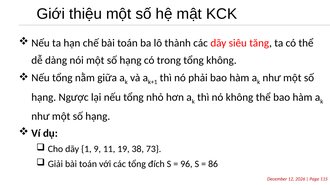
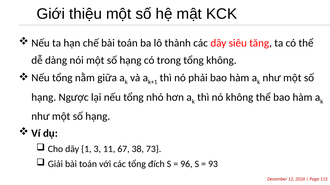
9: 9 -> 3
19: 19 -> 67
86: 86 -> 93
